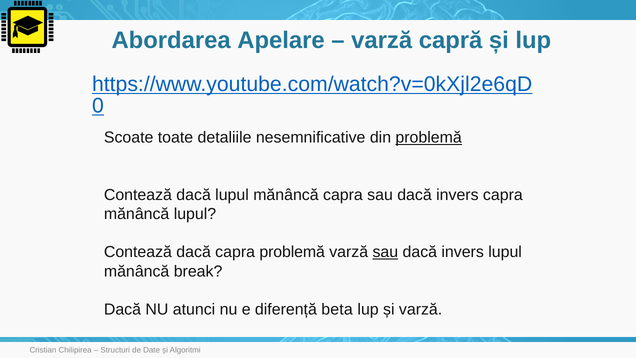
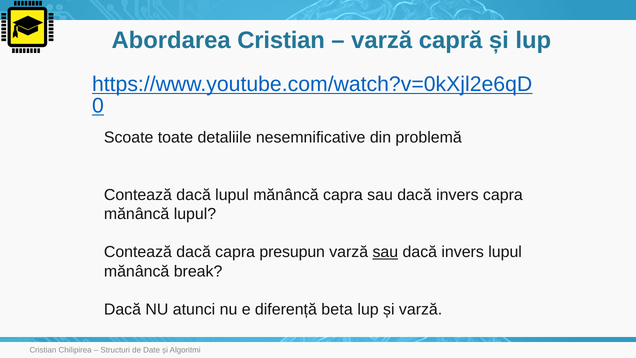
Abordarea Apelare: Apelare -> Cristian
problemă at (429, 138) underline: present -> none
capra problemă: problemă -> presupun
